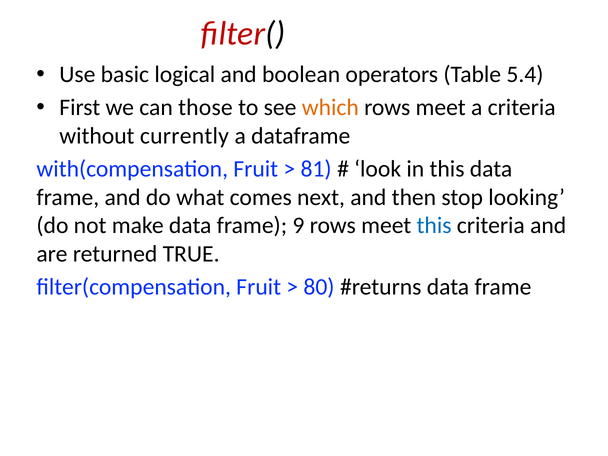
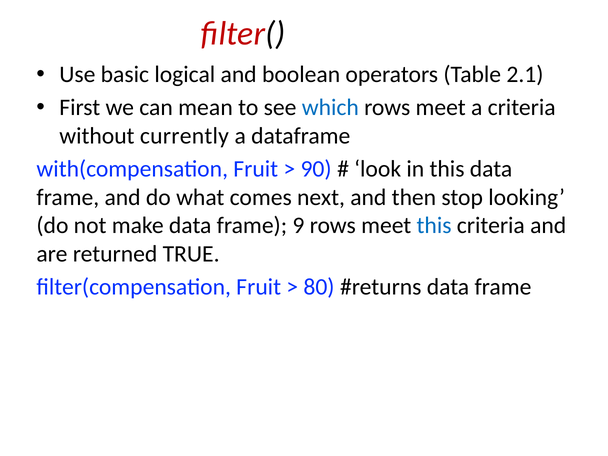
5.4: 5.4 -> 2.1
those: those -> mean
which colour: orange -> blue
81: 81 -> 90
